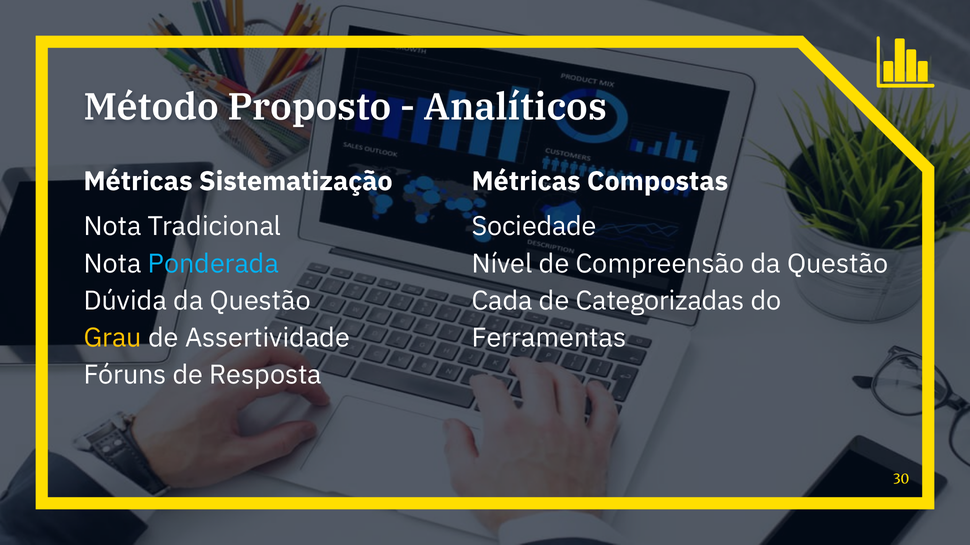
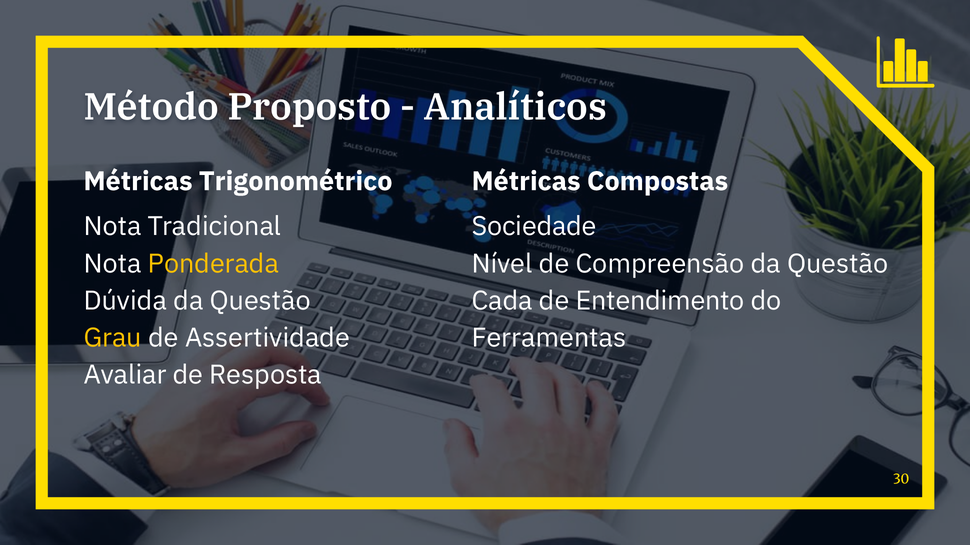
Sistematização: Sistematização -> Trigonométrico
Ponderada colour: light blue -> yellow
Categorizadas: Categorizadas -> Entendimento
Fóruns: Fóruns -> Avaliar
